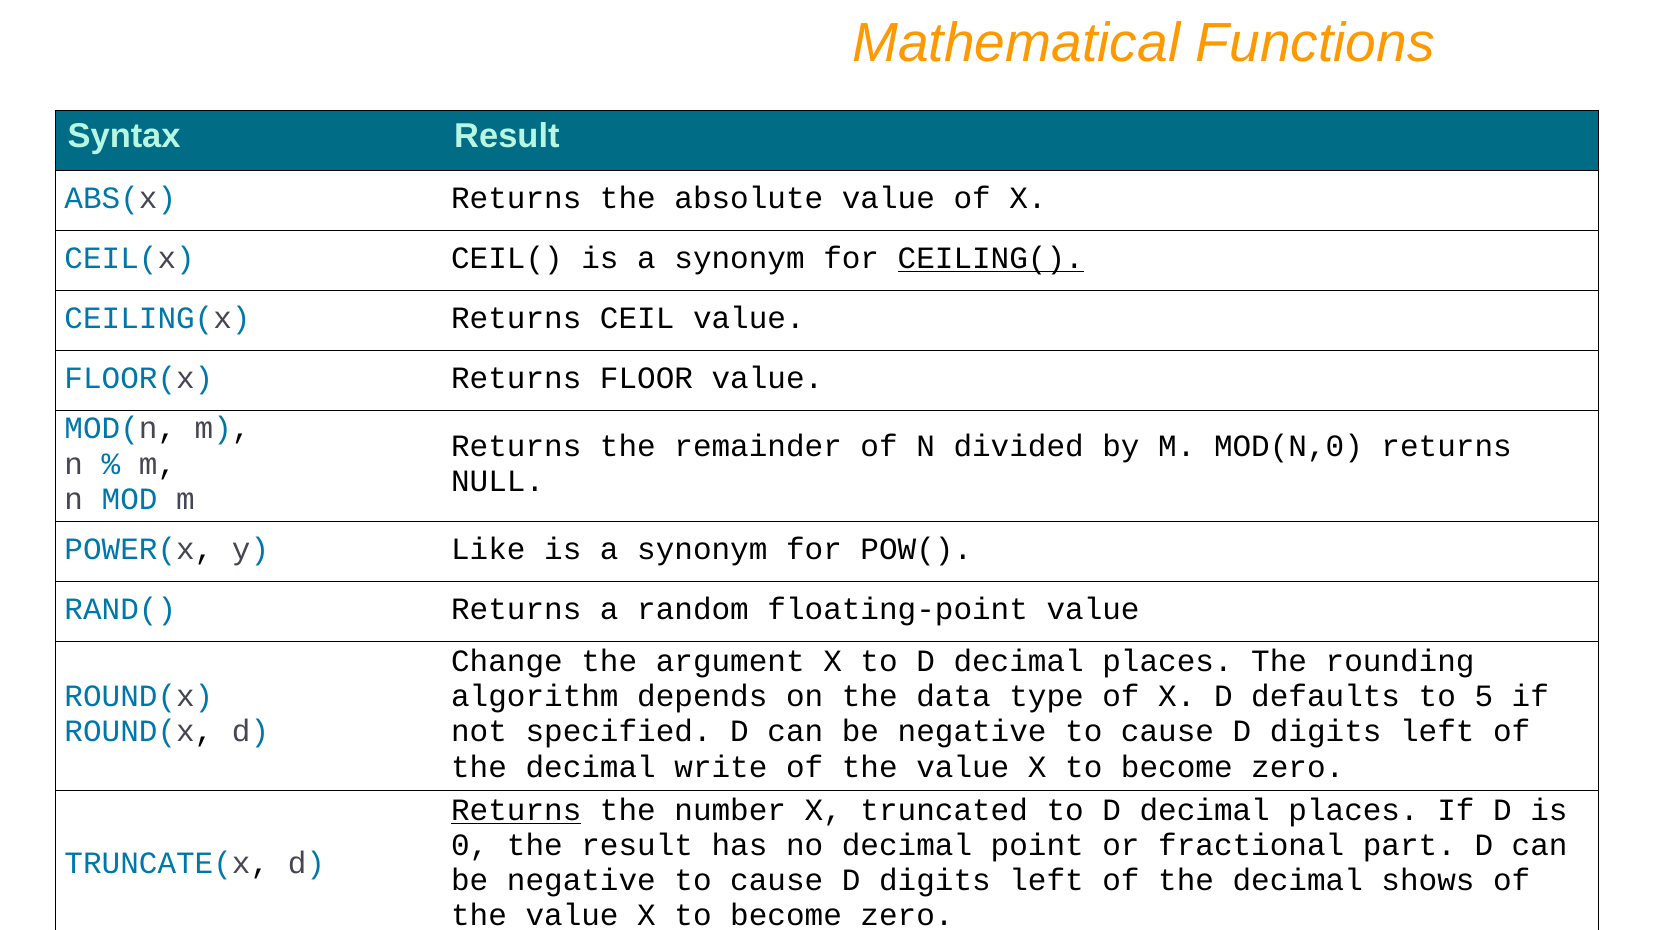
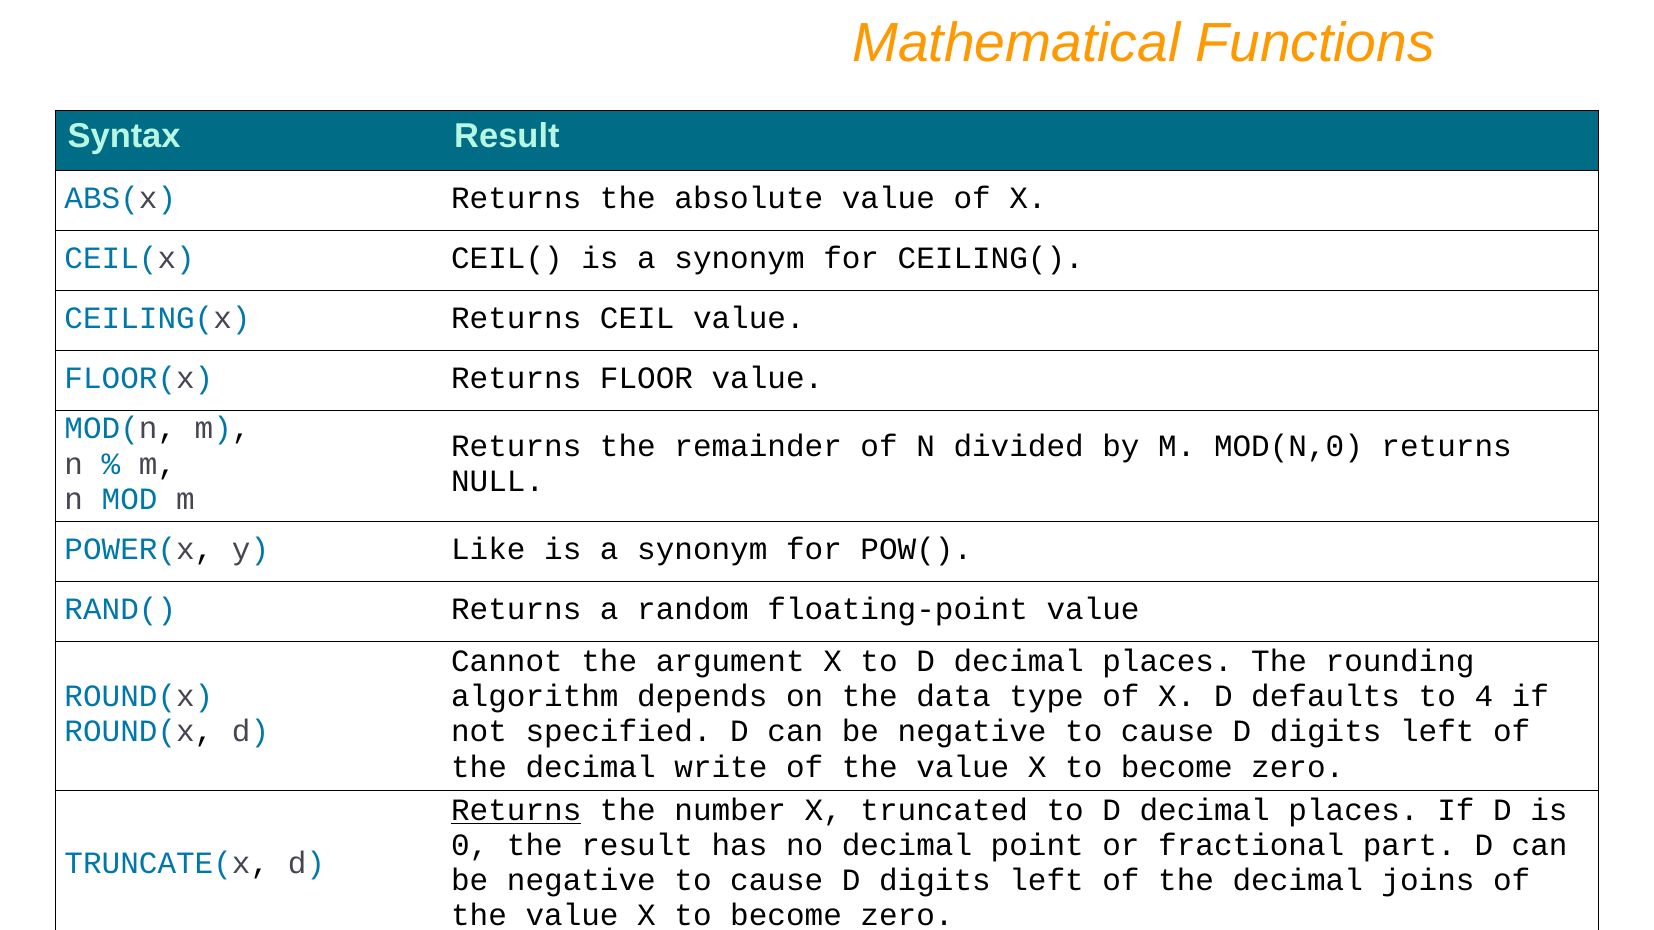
CEILING( underline: present -> none
Change: Change -> Cannot
5: 5 -> 4
shows: shows -> joins
